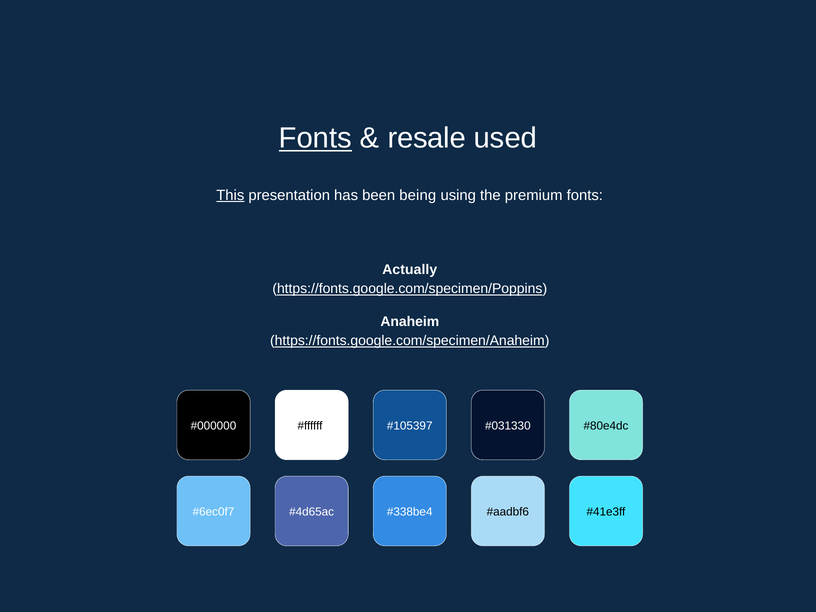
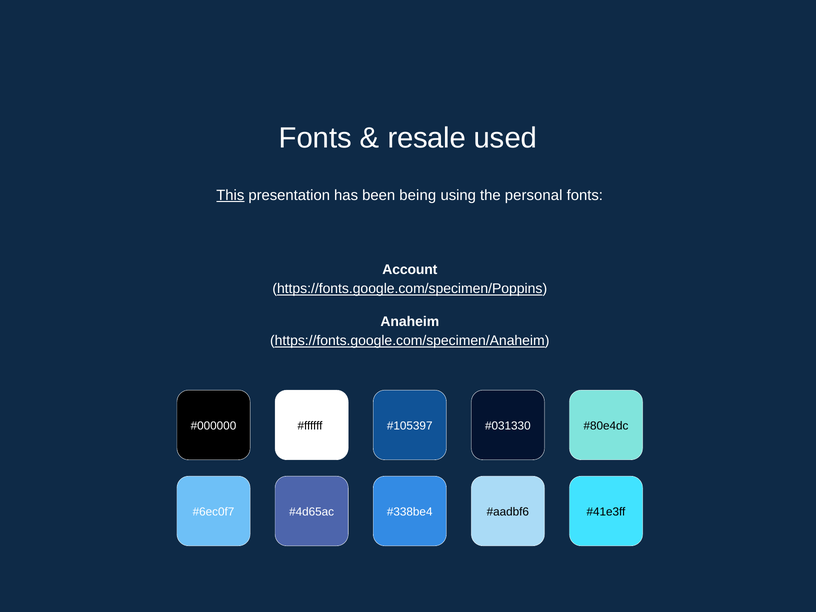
Fonts at (315, 138) underline: present -> none
premium: premium -> personal
Actually: Actually -> Account
